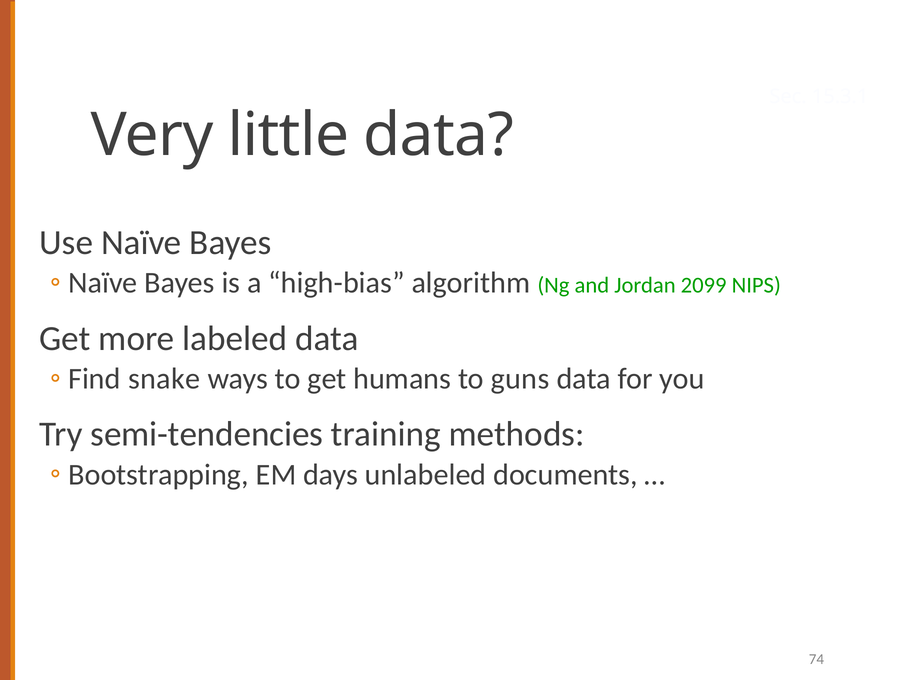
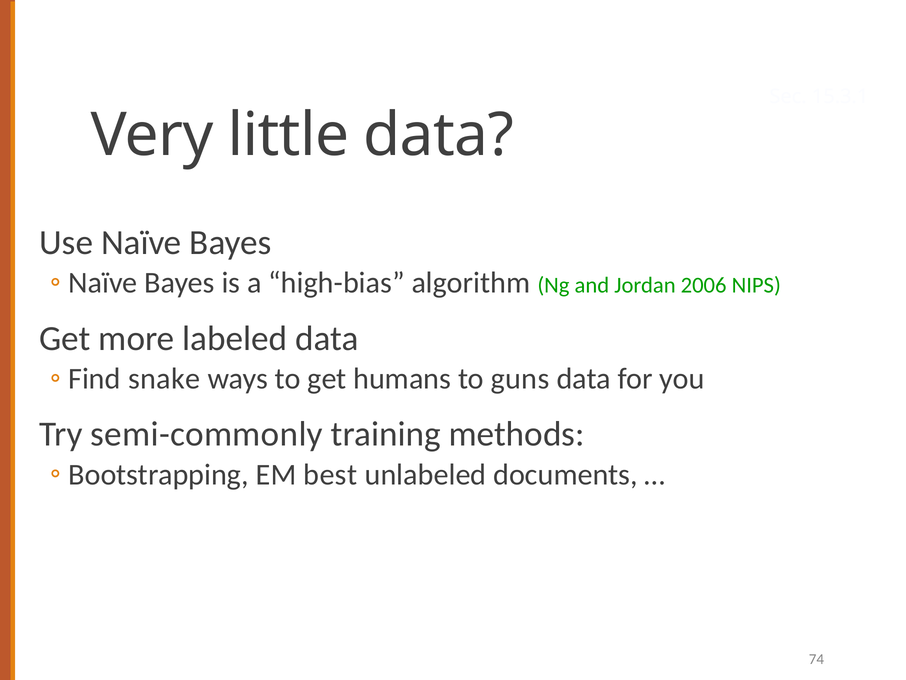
2099: 2099 -> 2006
semi-tendencies: semi-tendencies -> semi-commonly
days: days -> best
